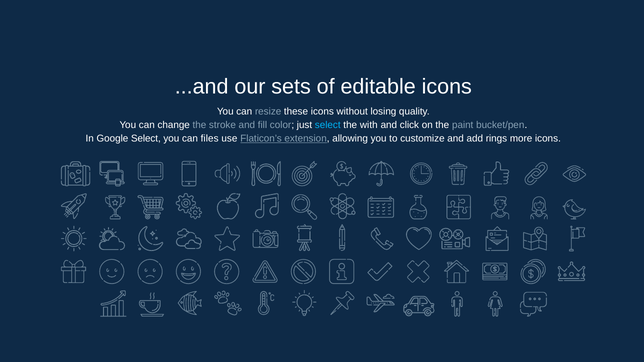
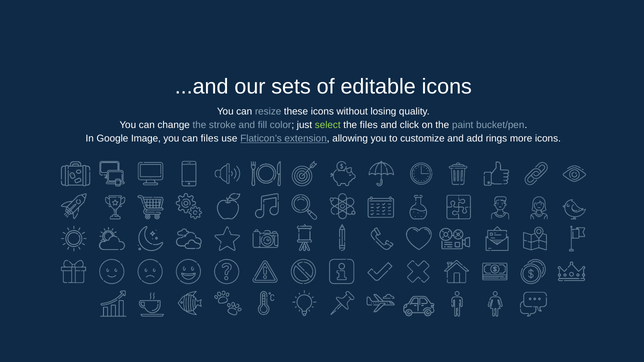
select at (328, 125) colour: light blue -> light green
the with: with -> files
Google Select: Select -> Image
